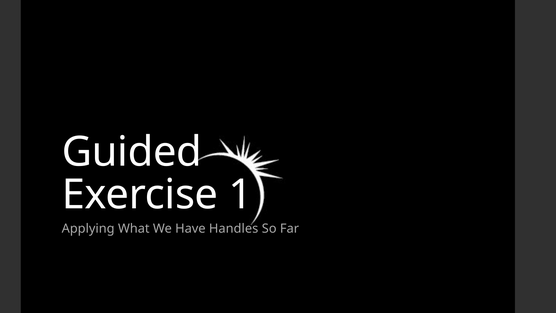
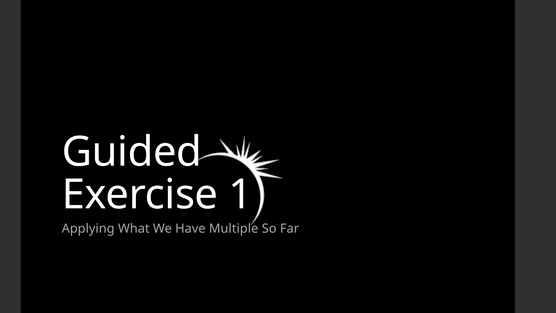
Handles: Handles -> Multiple
